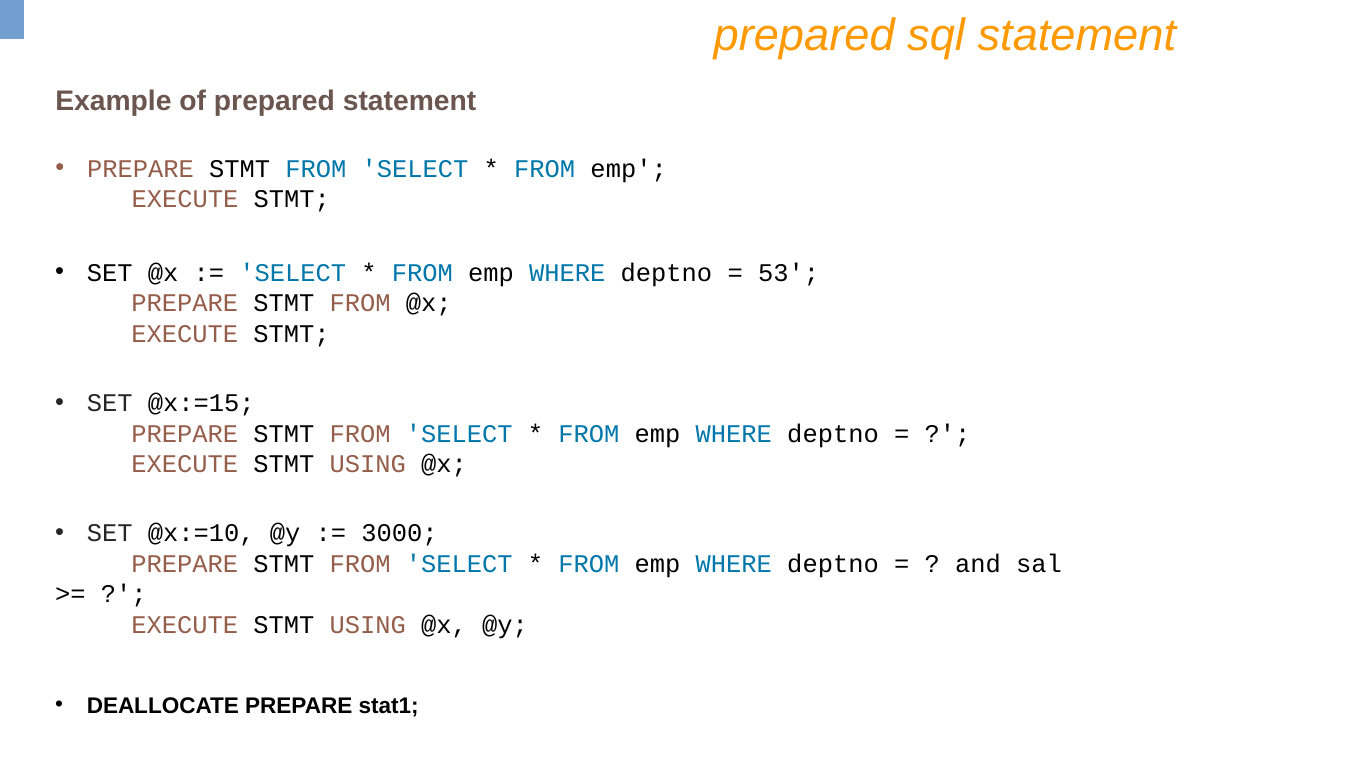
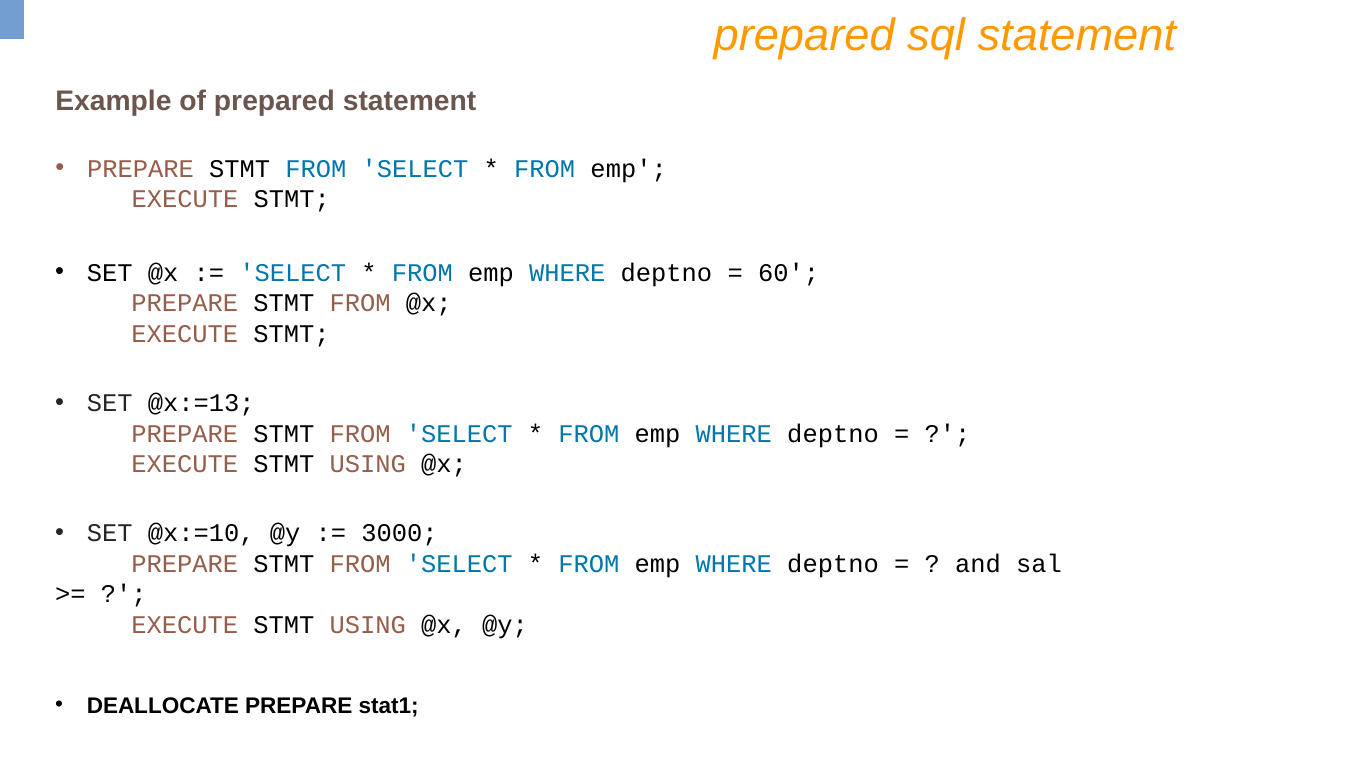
53: 53 -> 60
@x:=15: @x:=15 -> @x:=13
